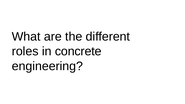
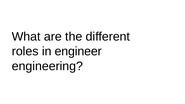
concrete: concrete -> engineer
